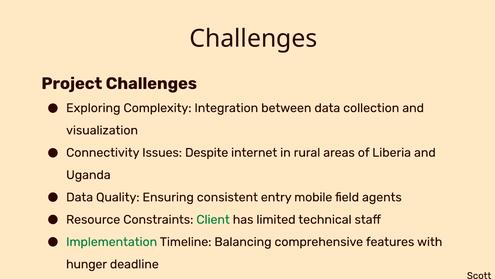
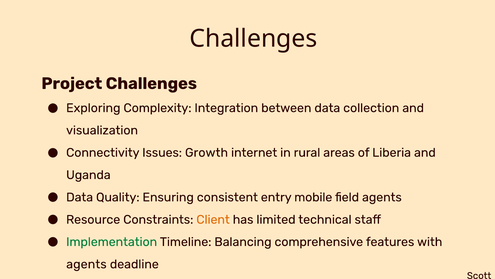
Despite: Despite -> Growth
Client colour: green -> orange
hunger at (87, 264): hunger -> agents
